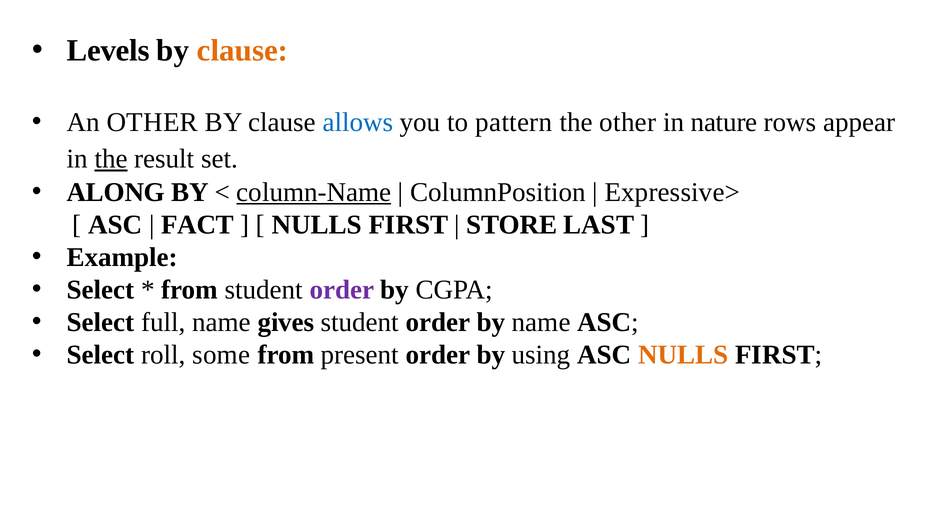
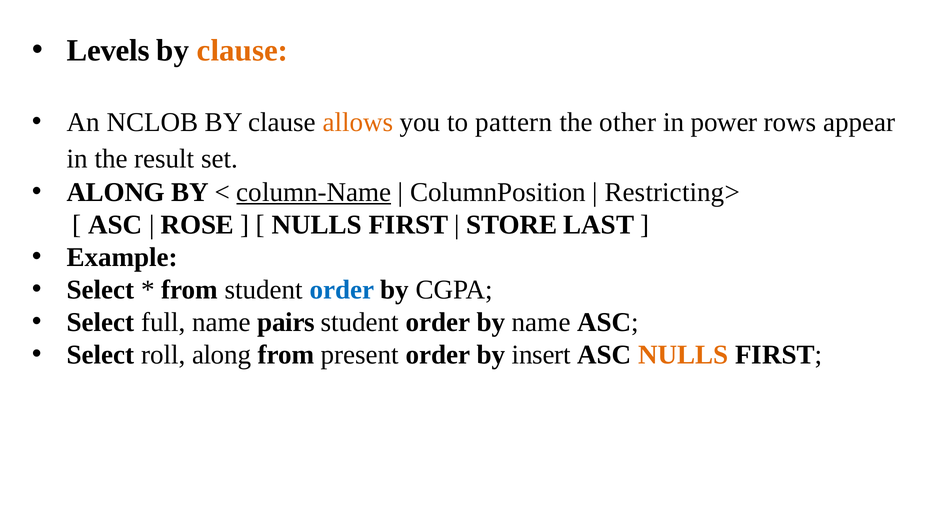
An OTHER: OTHER -> NCLOB
allows colour: blue -> orange
nature: nature -> power
the at (111, 159) underline: present -> none
Expressive>: Expressive> -> Restricting>
FACT: FACT -> ROSE
order at (342, 290) colour: purple -> blue
gives: gives -> pairs
roll some: some -> along
using: using -> insert
